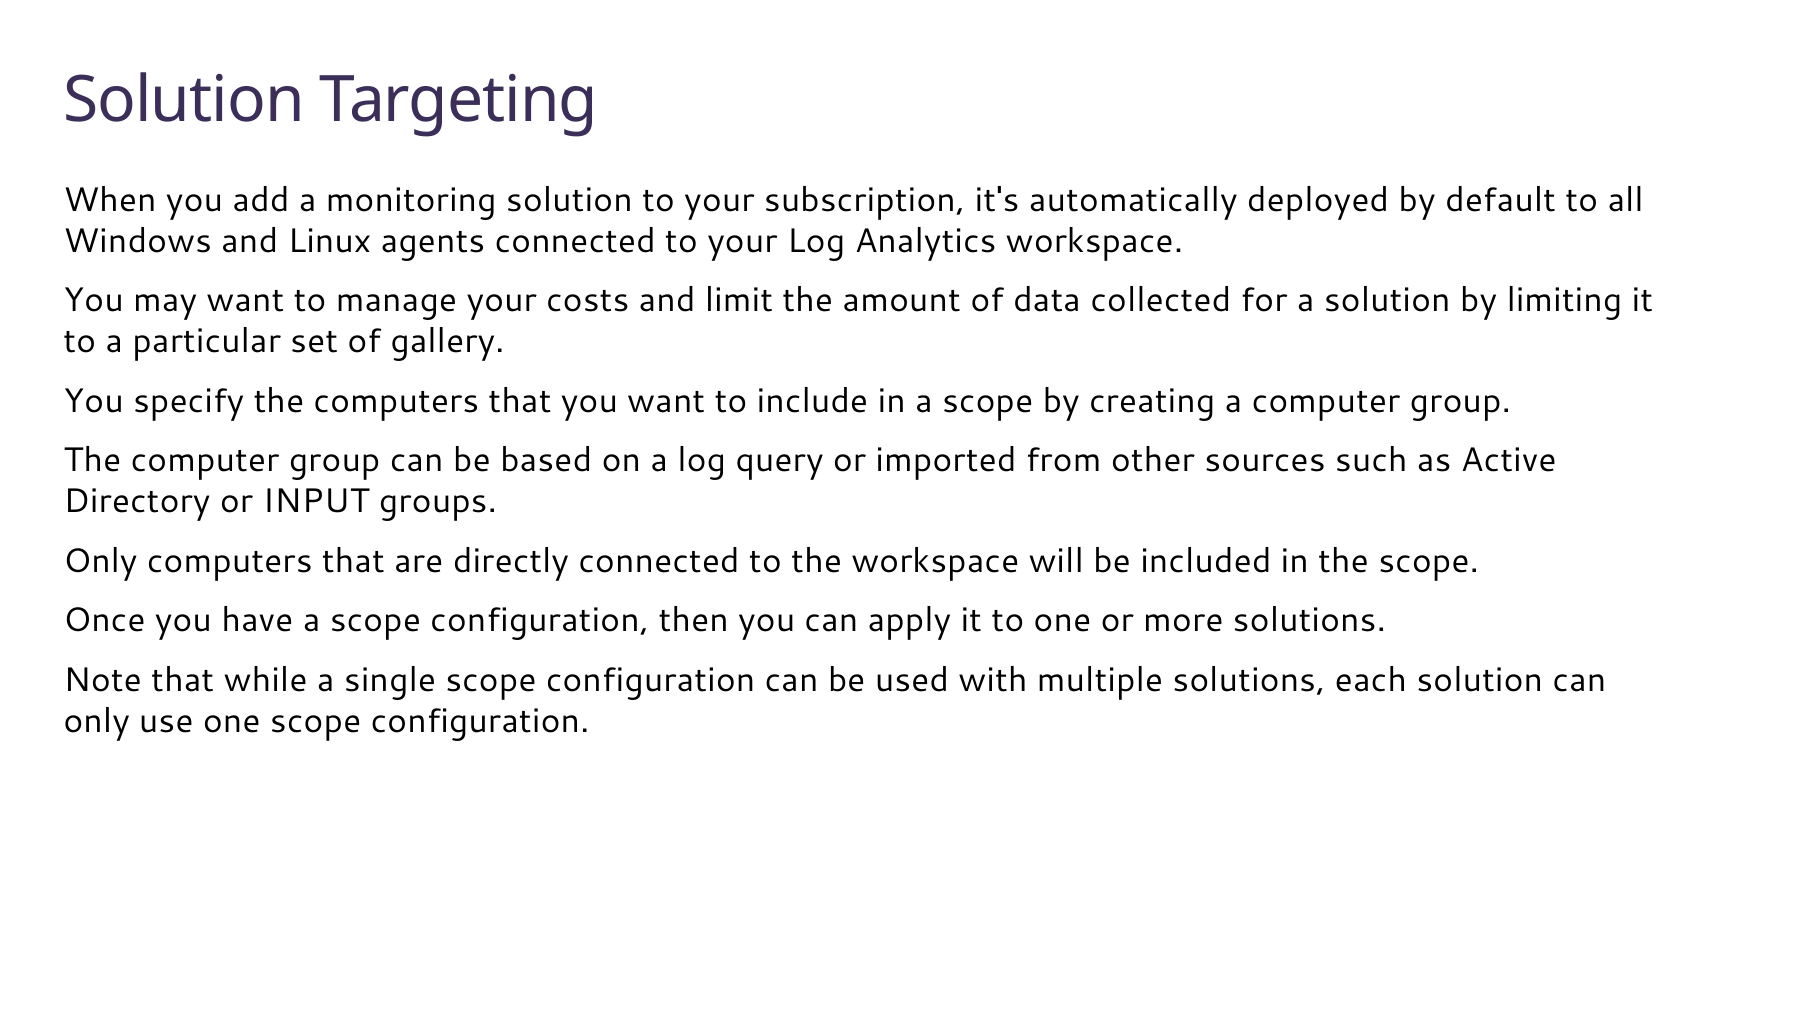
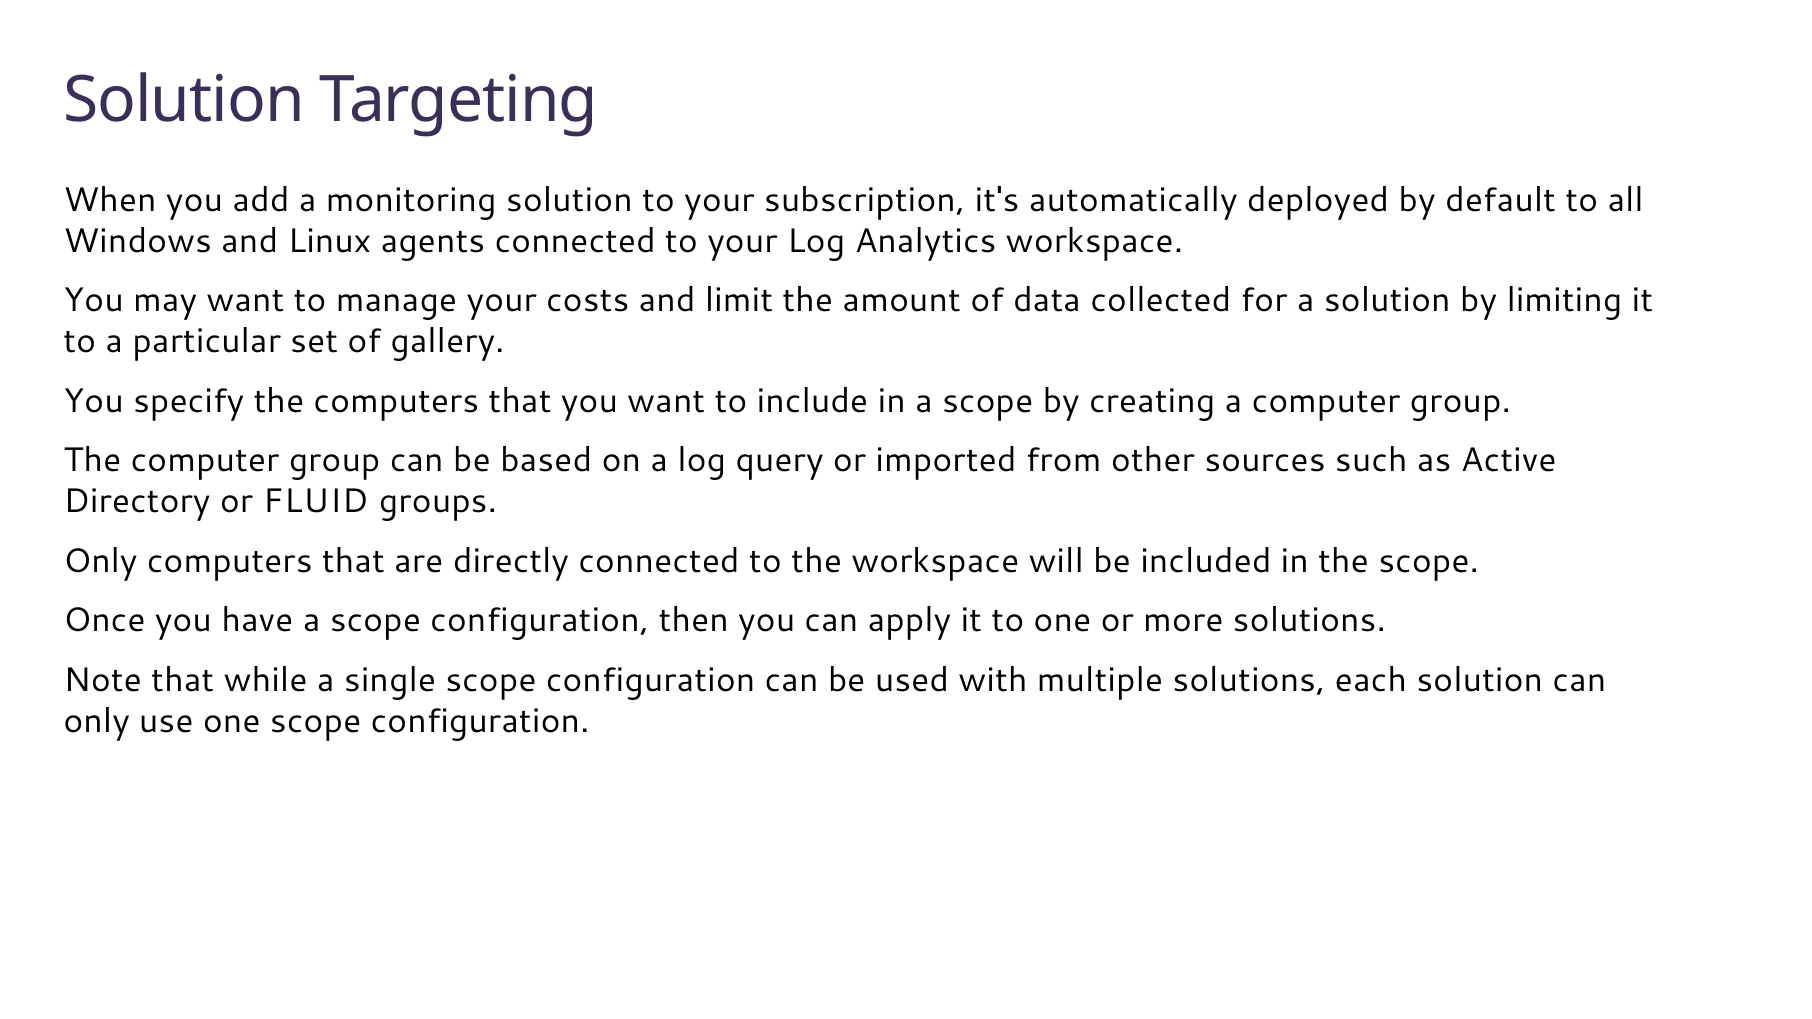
INPUT: INPUT -> FLUID
